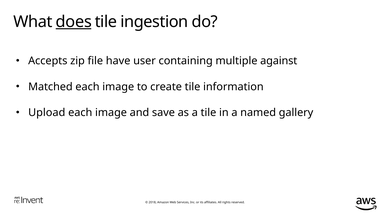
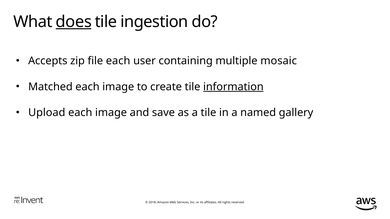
file have: have -> each
against: against -> mosaic
information underline: none -> present
